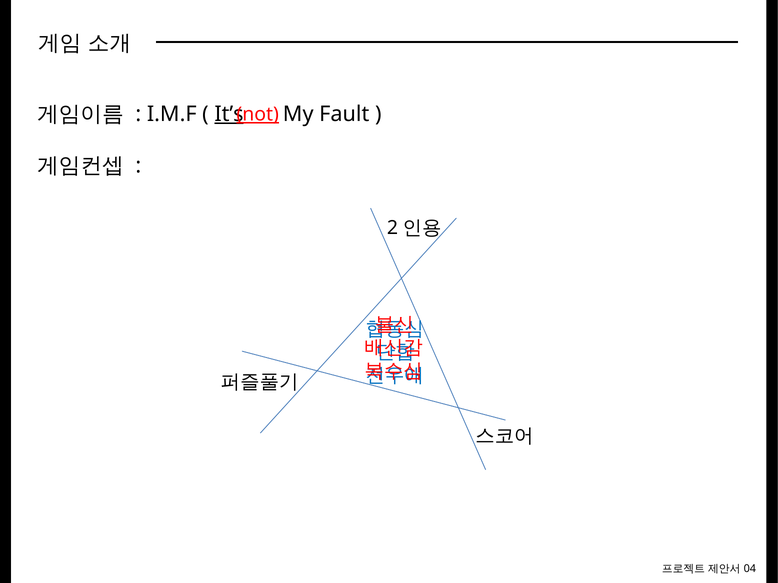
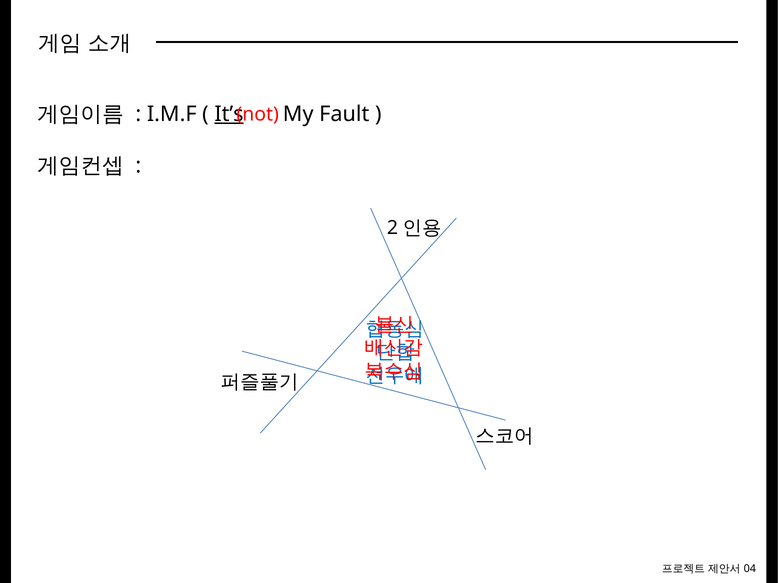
not underline: present -> none
